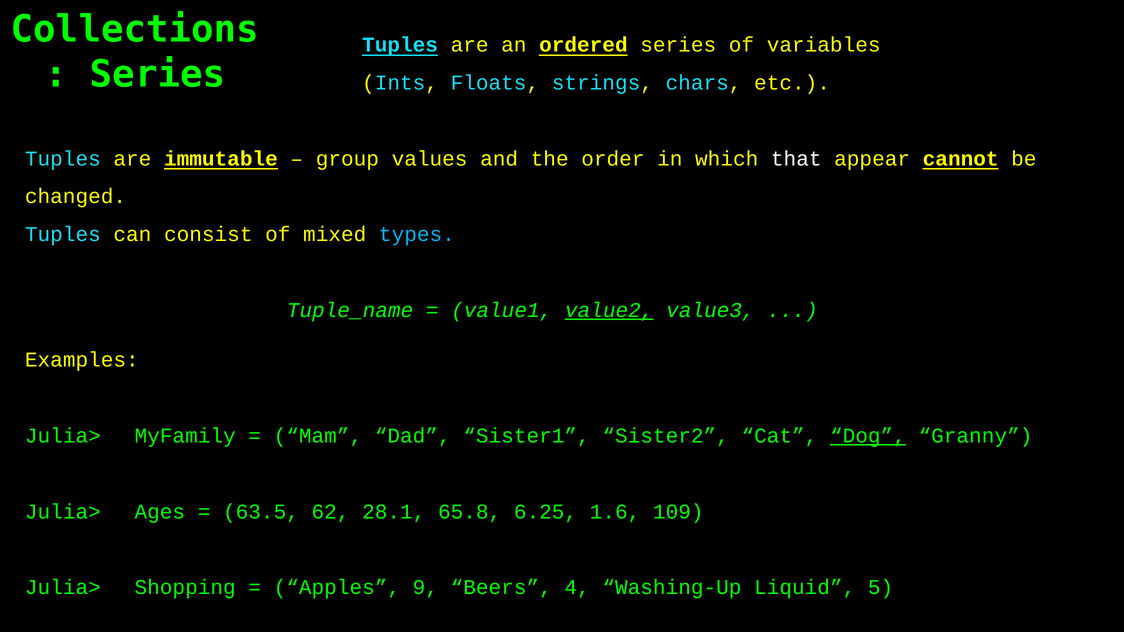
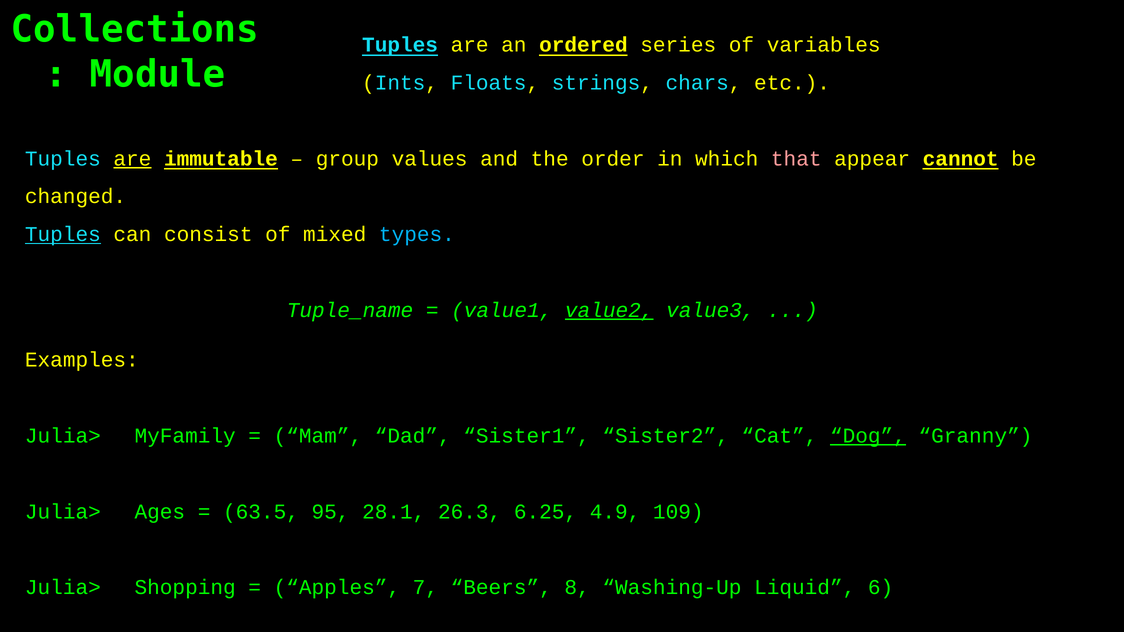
Series at (158, 74): Series -> Module
are at (132, 159) underline: none -> present
that colour: white -> pink
Tuples at (63, 234) underline: none -> present
62: 62 -> 95
65.8: 65.8 -> 26.3
1.6: 1.6 -> 4.9
9: 9 -> 7
4: 4 -> 8
5: 5 -> 6
